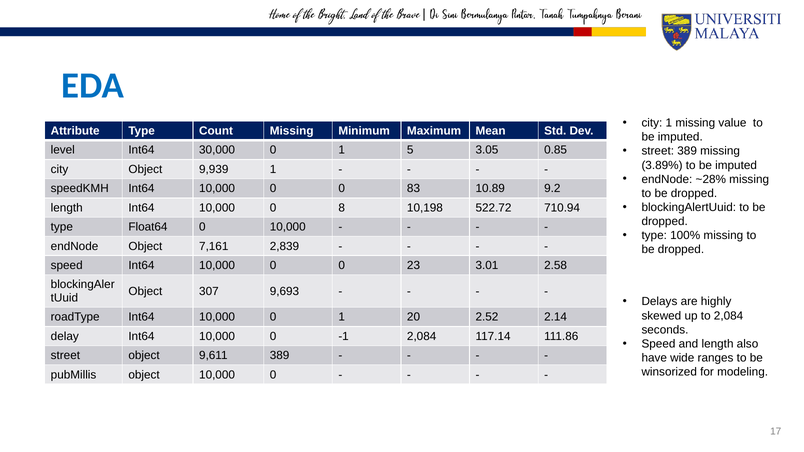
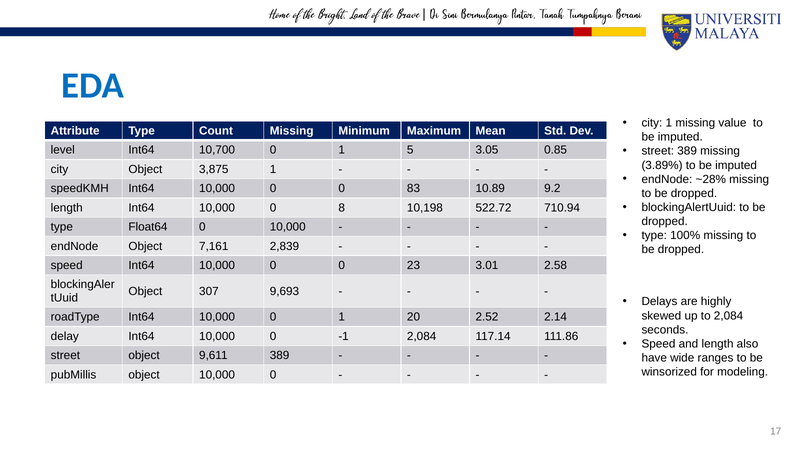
30,000: 30,000 -> 10,700
9,939: 9,939 -> 3,875
